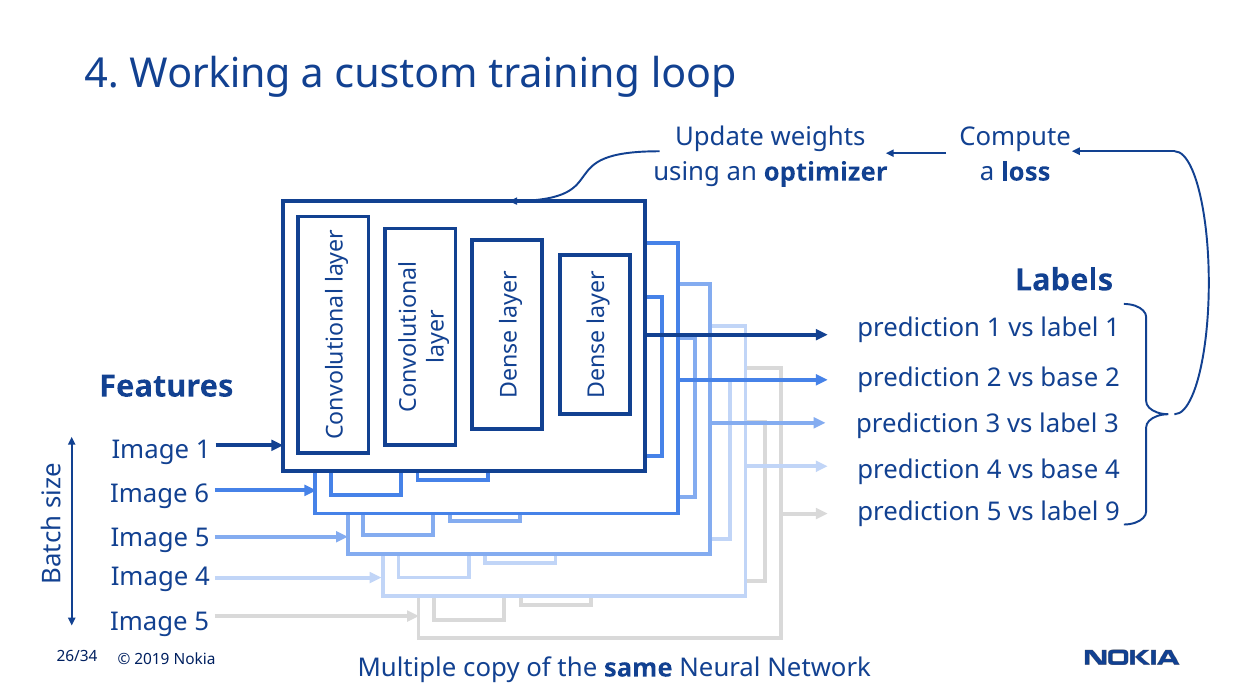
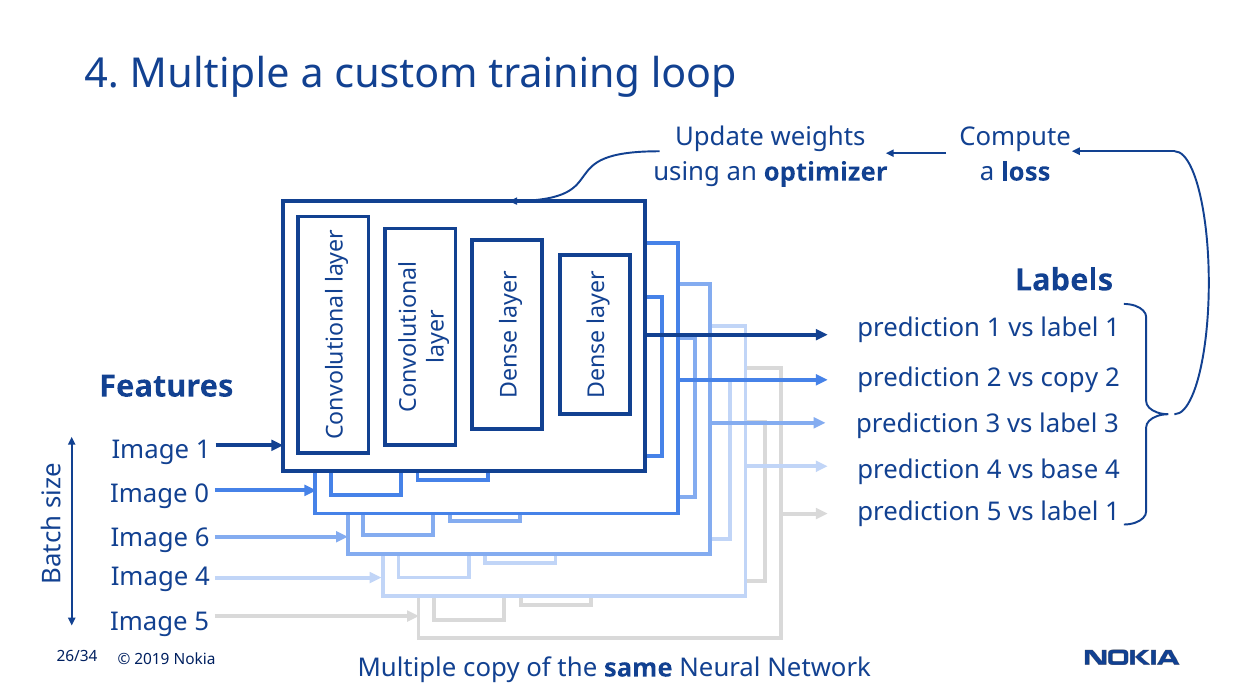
4 Working: Working -> Multiple
2 vs base: base -> copy
6: 6 -> 0
5 vs label 9: 9 -> 1
5 at (202, 538): 5 -> 6
